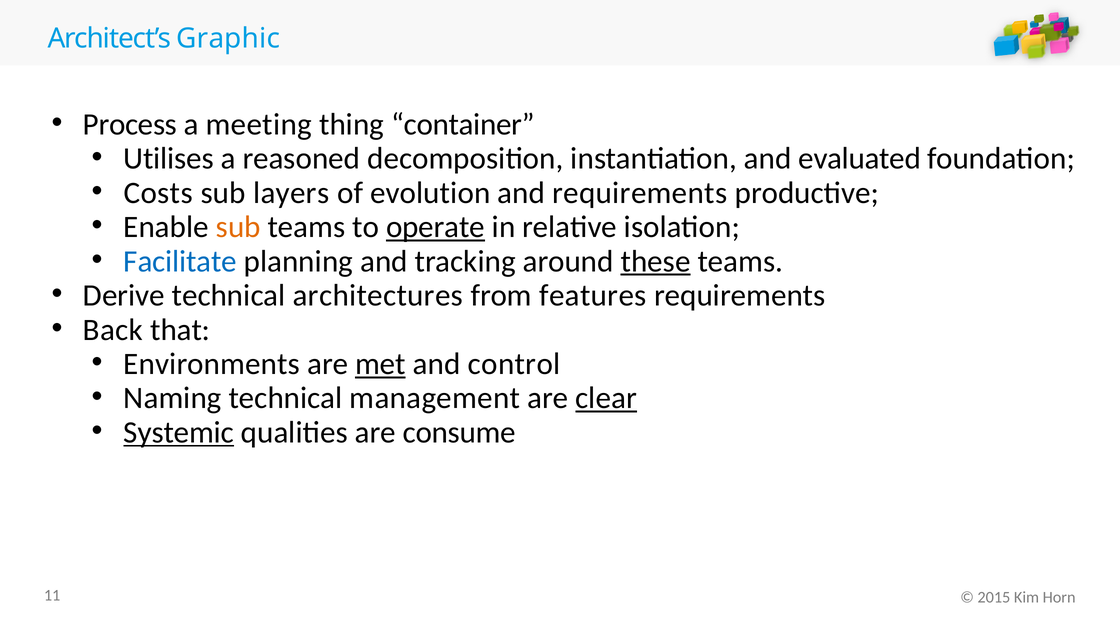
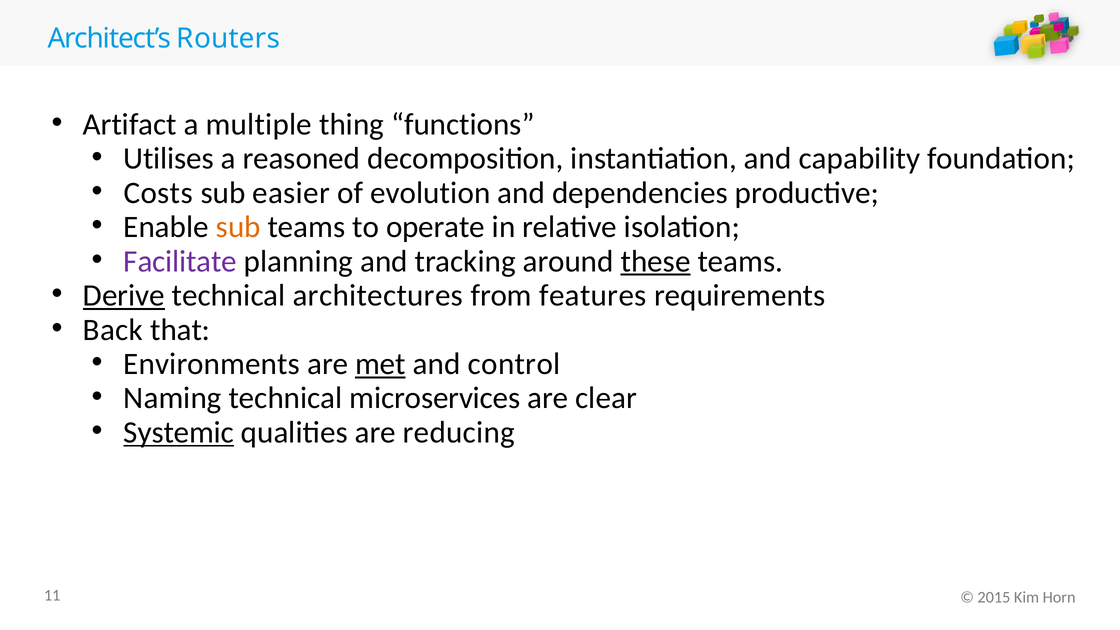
Graphic: Graphic -> Routers
Process: Process -> Artifact
meeting: meeting -> multiple
container: container -> functions
evaluated: evaluated -> capability
layers: layers -> easier
and requirements: requirements -> dependencies
operate underline: present -> none
Facilitate colour: blue -> purple
Derive underline: none -> present
management: management -> microservices
clear underline: present -> none
consume: consume -> reducing
